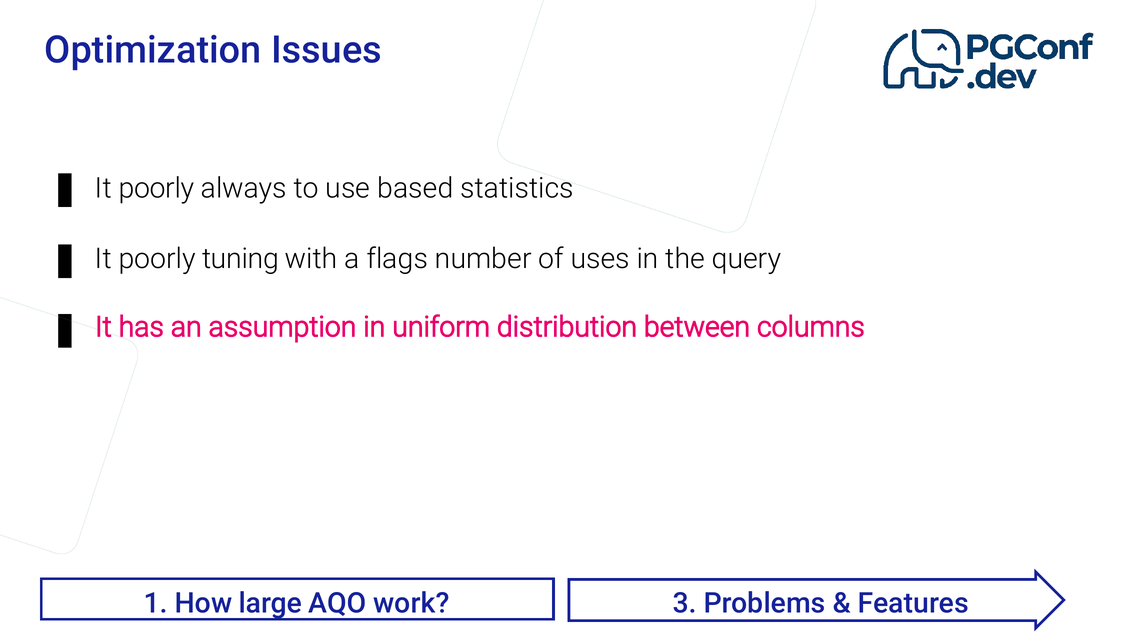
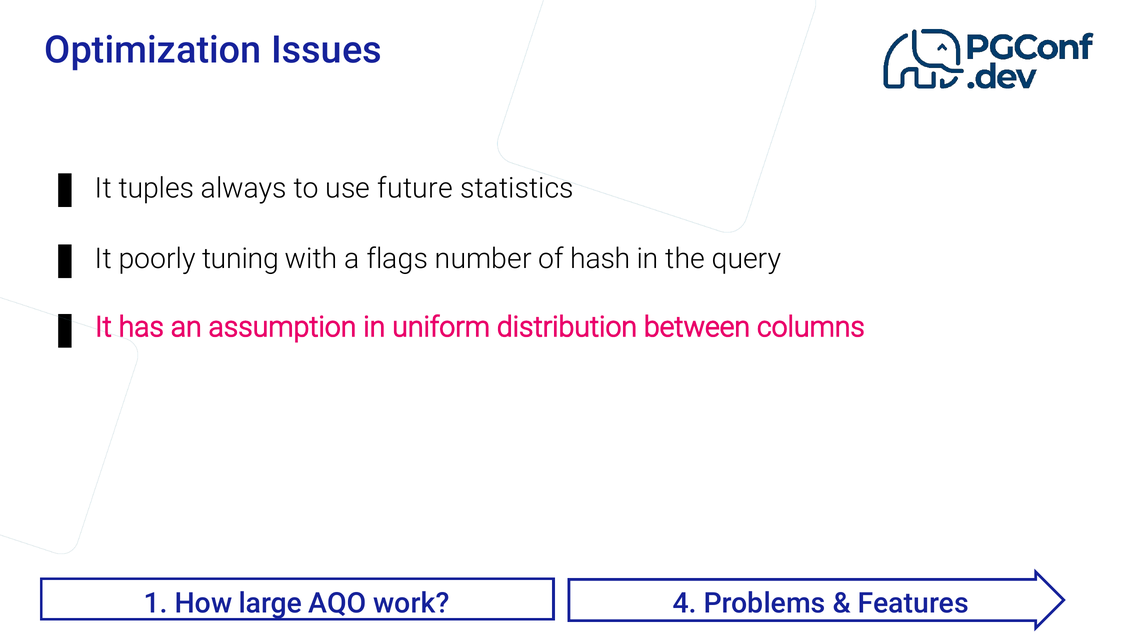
poorly at (156, 188): poorly -> tuples
based: based -> future
uses: uses -> hash
3: 3 -> 4
